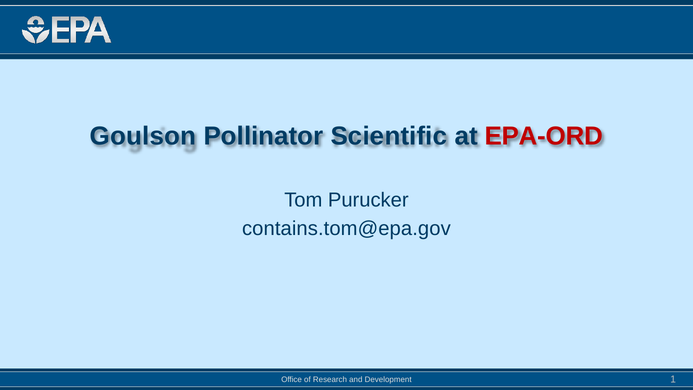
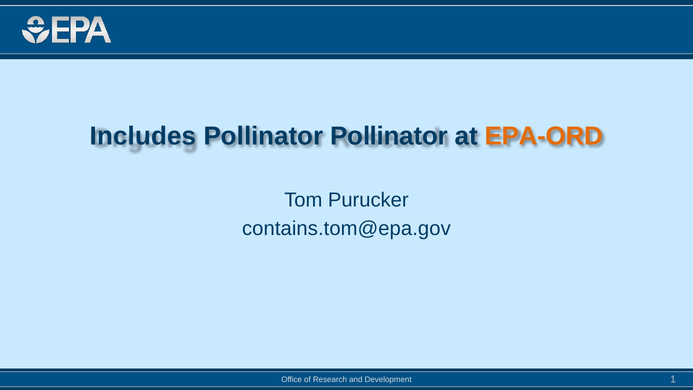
Goulson: Goulson -> Includes
Pollinator Scientific: Scientific -> Pollinator
EPA-ORD colour: red -> orange
